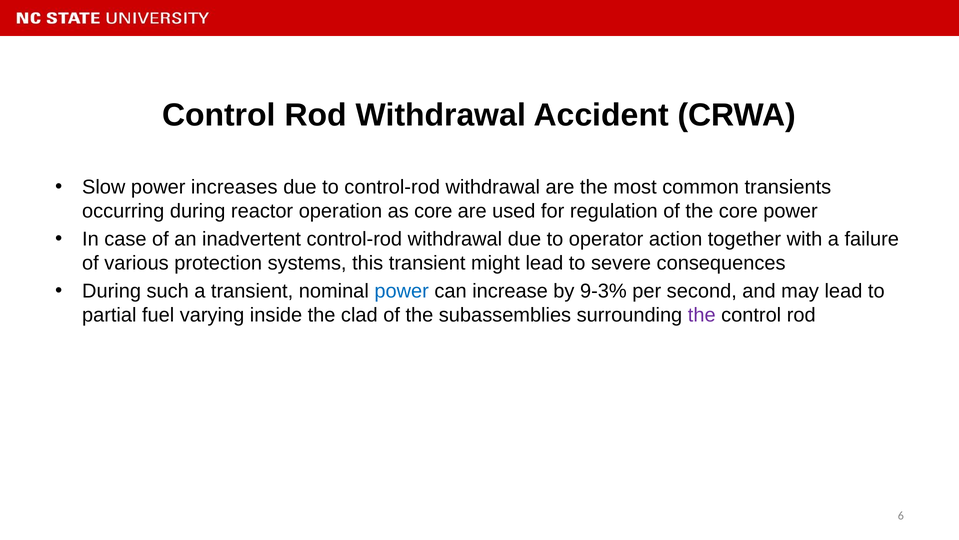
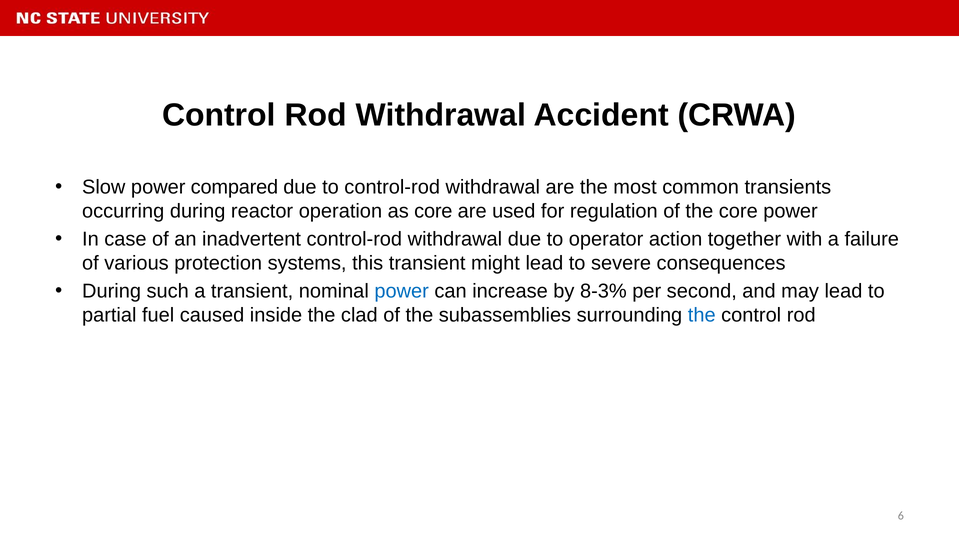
increases: increases -> compared
9-3%: 9-3% -> 8-3%
varying: varying -> caused
the at (702, 315) colour: purple -> blue
